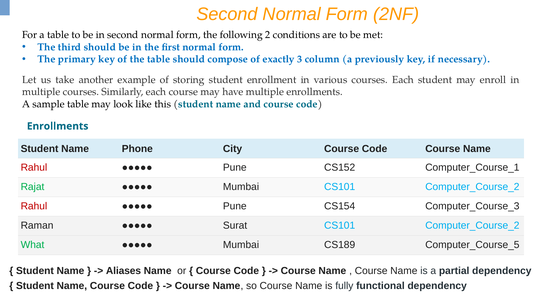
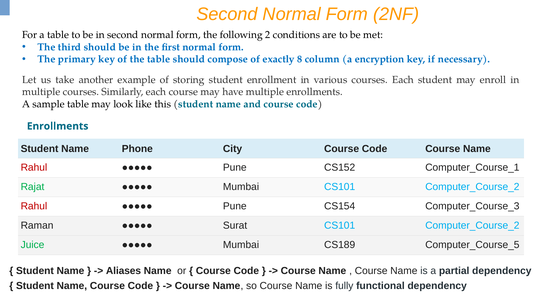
3: 3 -> 8
previously: previously -> encryption
What: What -> Juice
